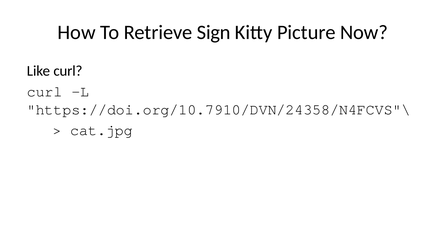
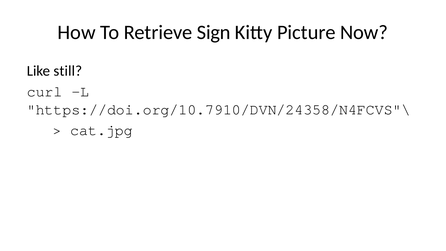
Like curl: curl -> still
